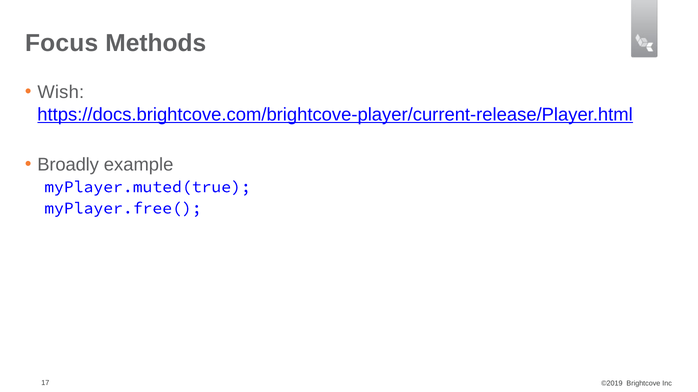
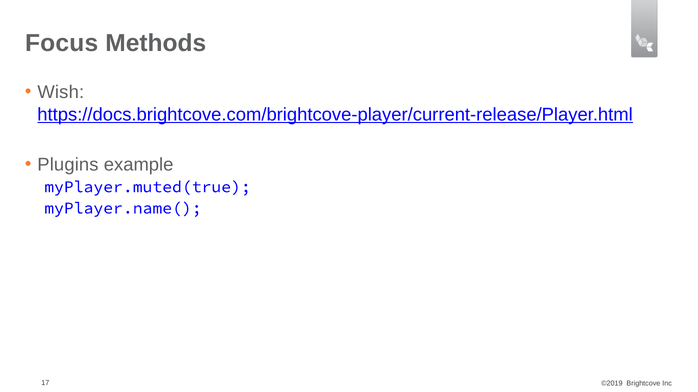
Broadly: Broadly -> Plugins
myPlayer.free(: myPlayer.free( -> myPlayer.name(
